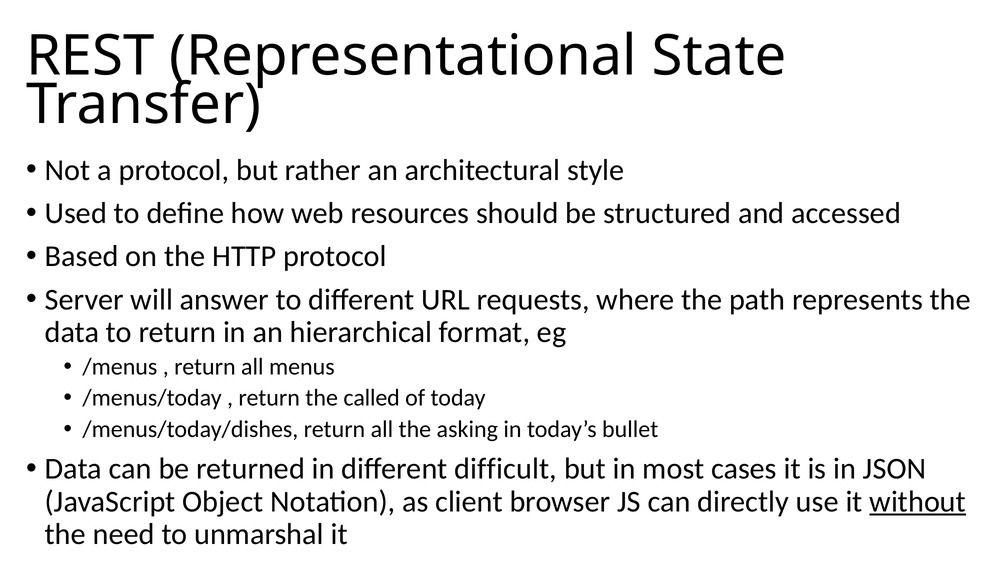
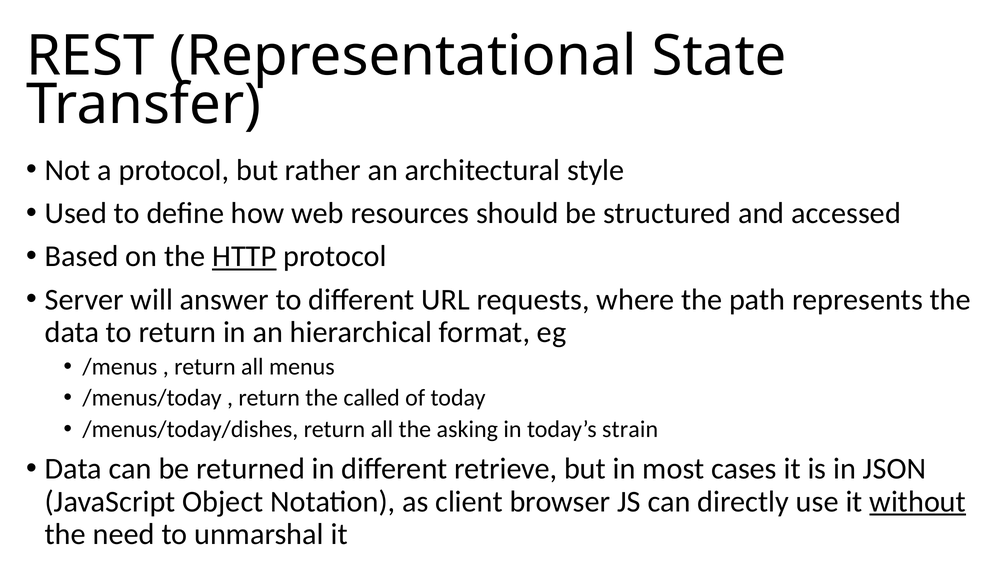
HTTP underline: none -> present
bullet: bullet -> strain
difficult: difficult -> retrieve
